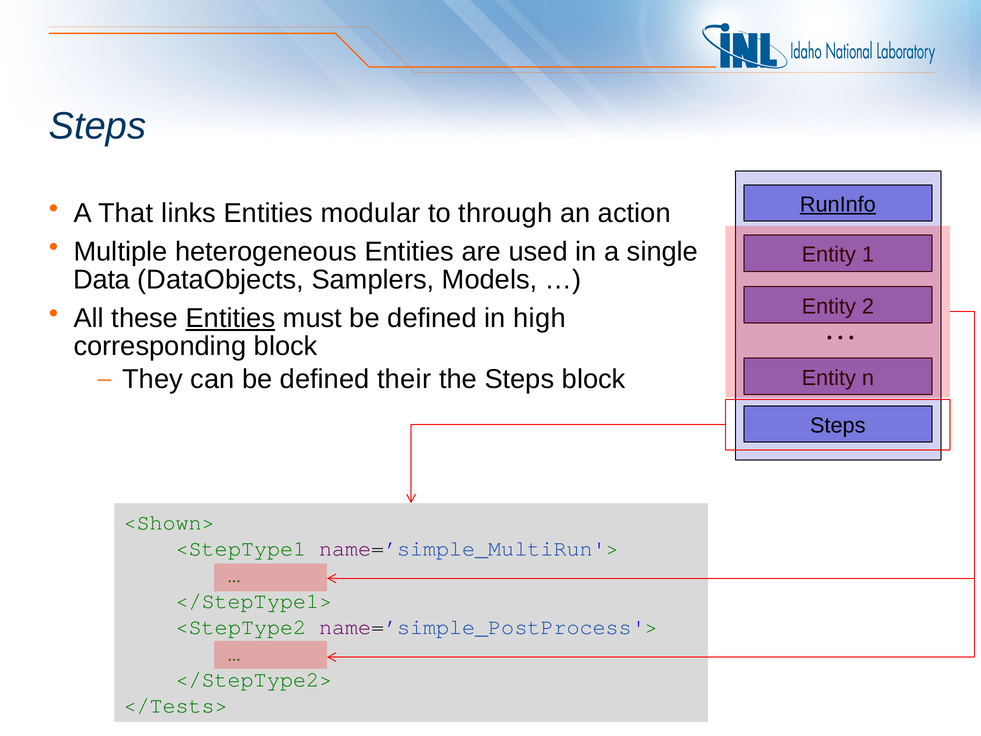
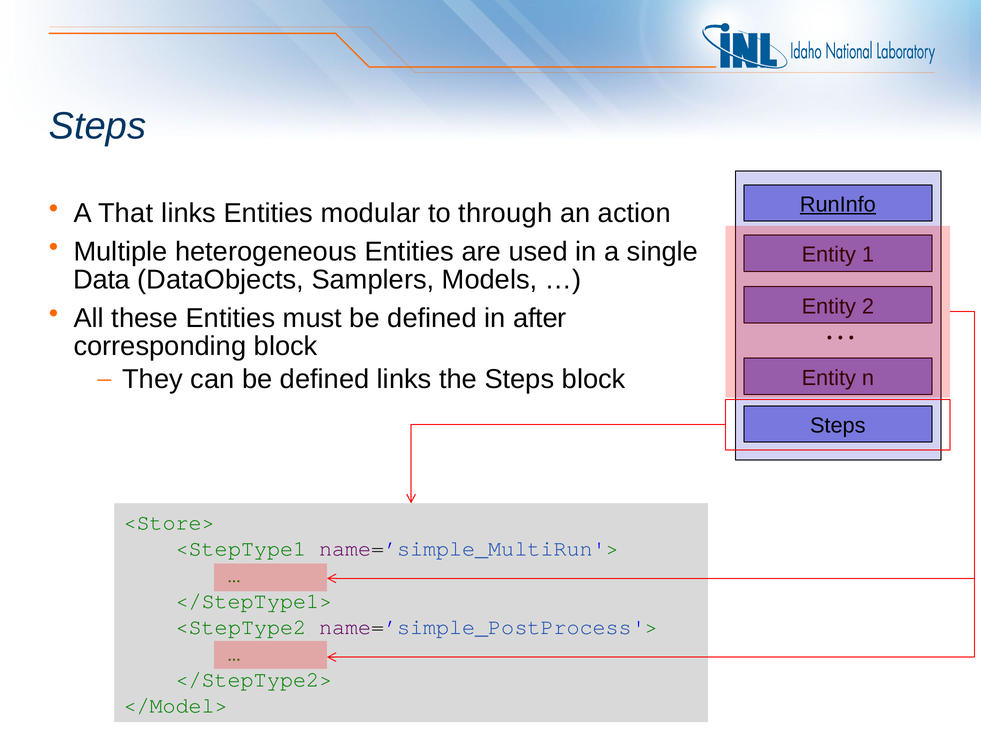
Entities at (230, 318) underline: present -> none
high: high -> after
defined their: their -> links
<Shown>: <Shown> -> <Store>
</Tests>: </Tests> -> </Model>
